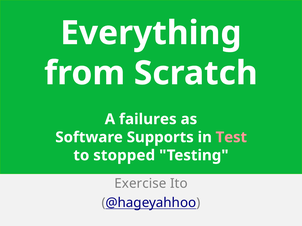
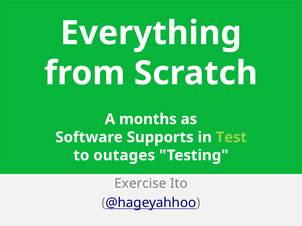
failures: failures -> months
Test colour: pink -> light green
stopped: stopped -> outages
